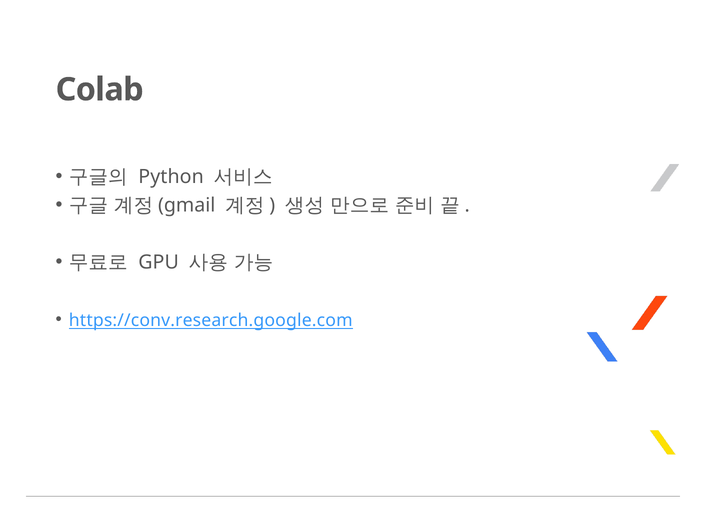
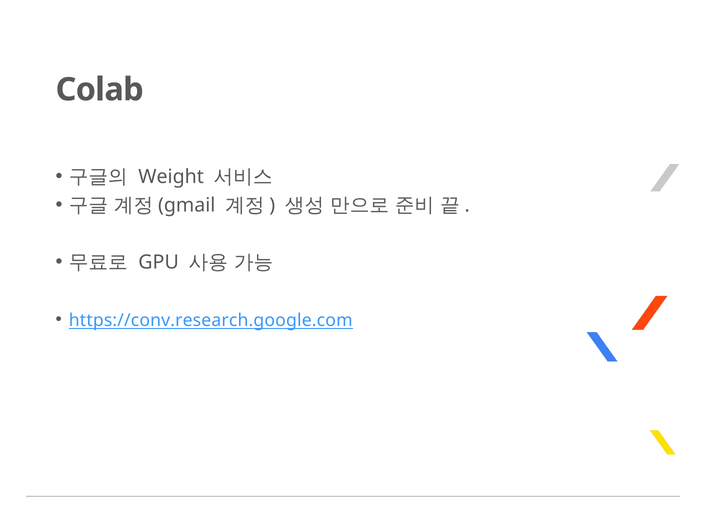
Python: Python -> Weight
